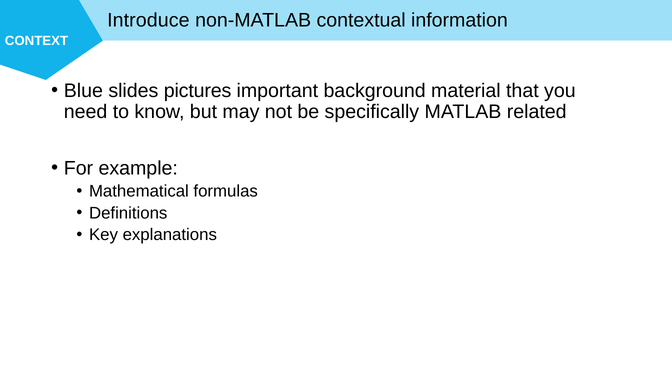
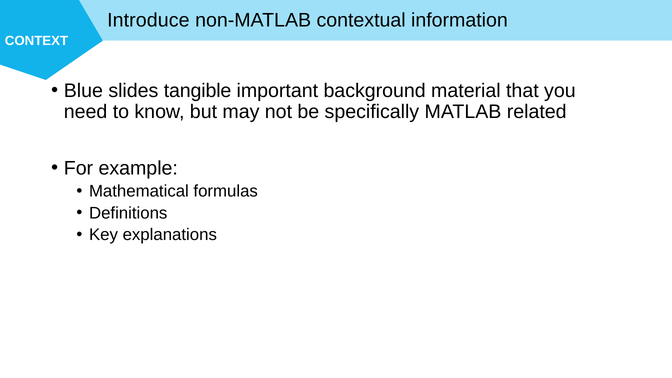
pictures: pictures -> tangible
